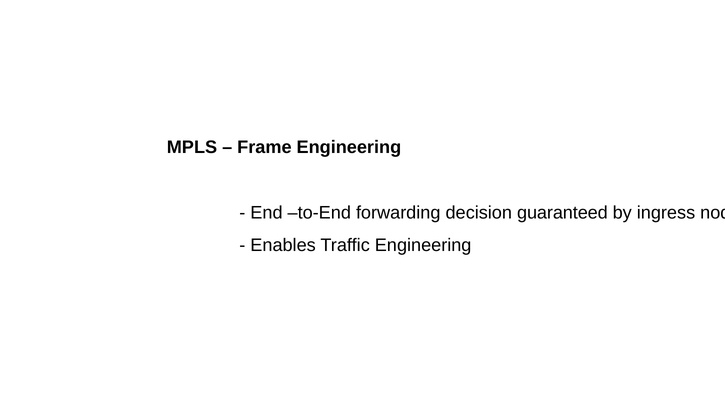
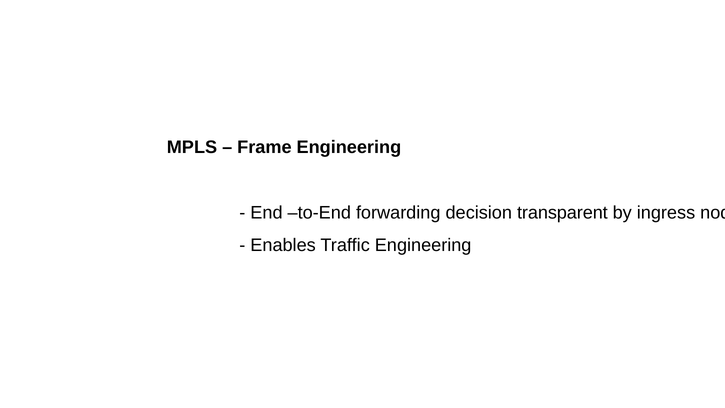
guaranteed: guaranteed -> transparent
